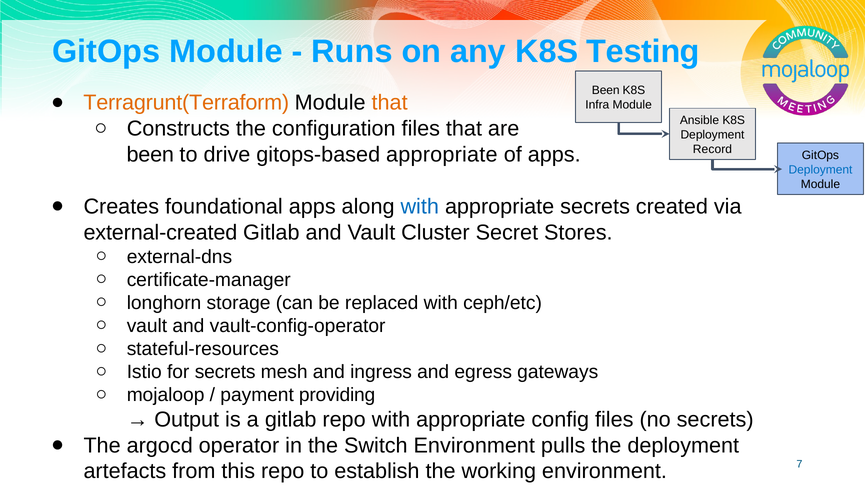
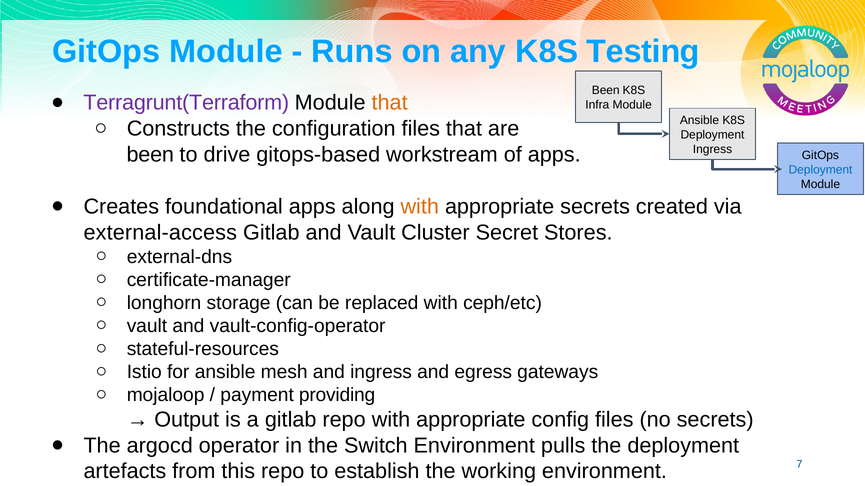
Terragrunt(Terraform colour: orange -> purple
Record at (712, 149): Record -> Ingress
gitops-based appropriate: appropriate -> workstream
with at (420, 207) colour: blue -> orange
external-created: external-created -> external-access
for secrets: secrets -> ansible
